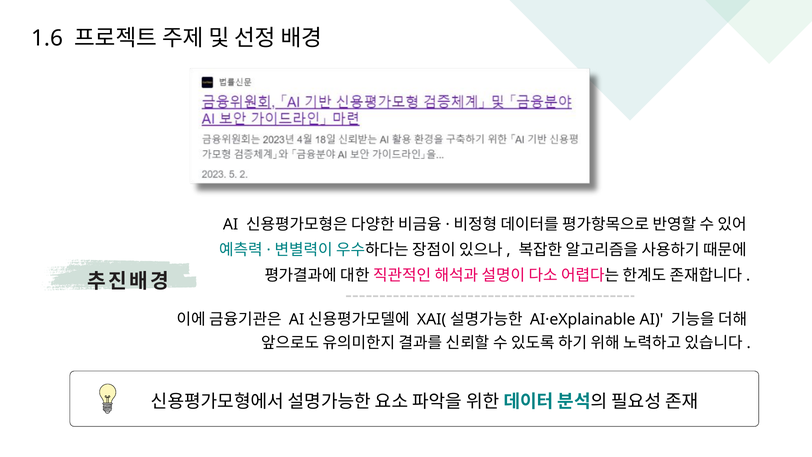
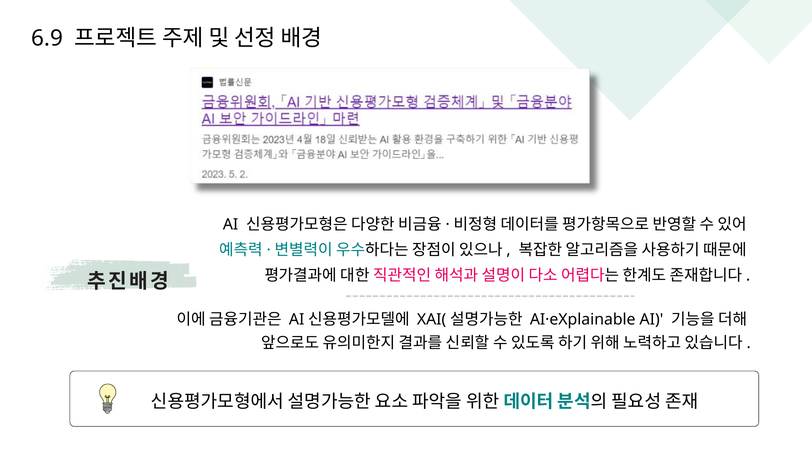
1.6: 1.6 -> 6.9
